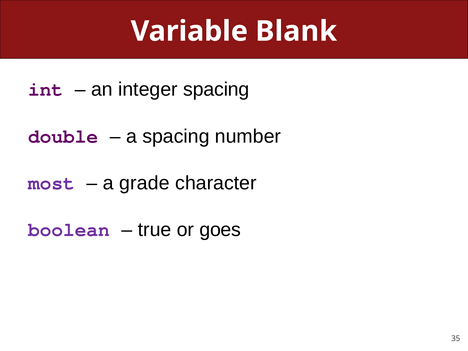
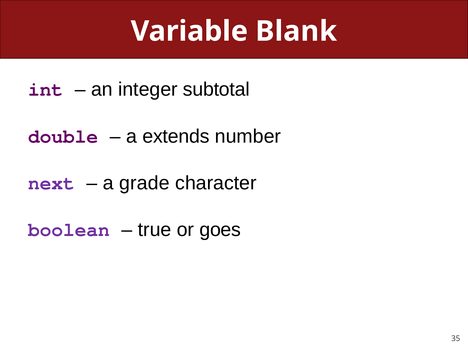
integer spacing: spacing -> subtotal
a spacing: spacing -> extends
most: most -> next
